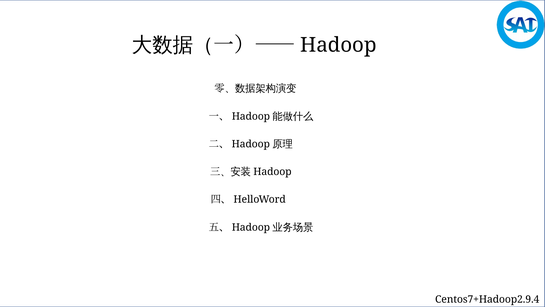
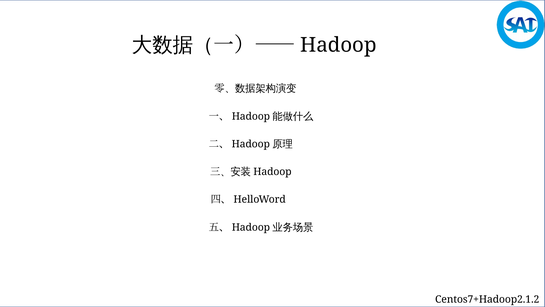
Centos7+Hadoop2.9.4: Centos7+Hadoop2.9.4 -> Centos7+Hadoop2.1.2
